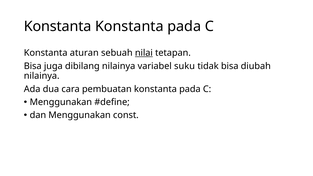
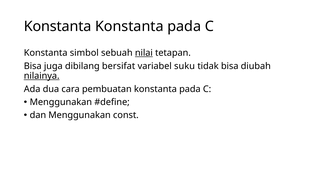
aturan: aturan -> simbol
dibilang nilainya: nilainya -> bersifat
nilainya at (42, 76) underline: none -> present
